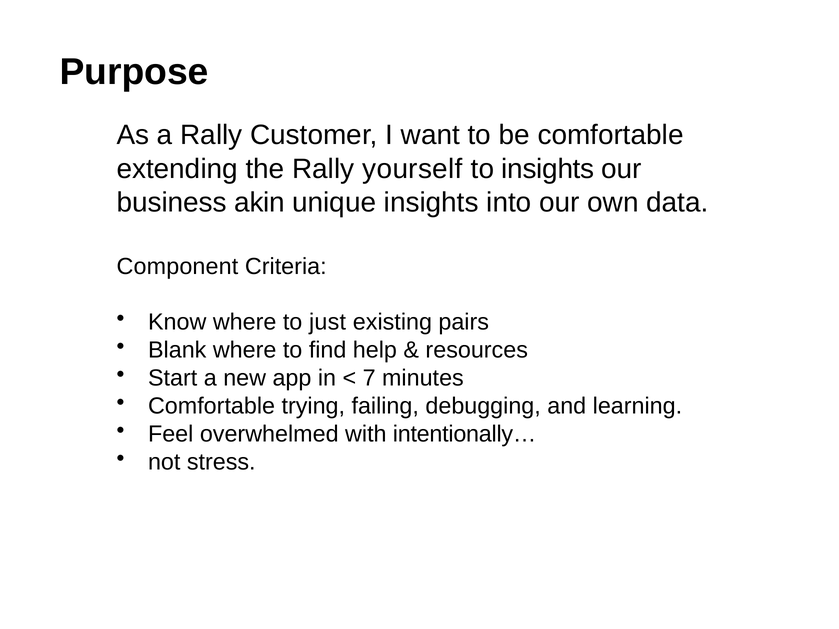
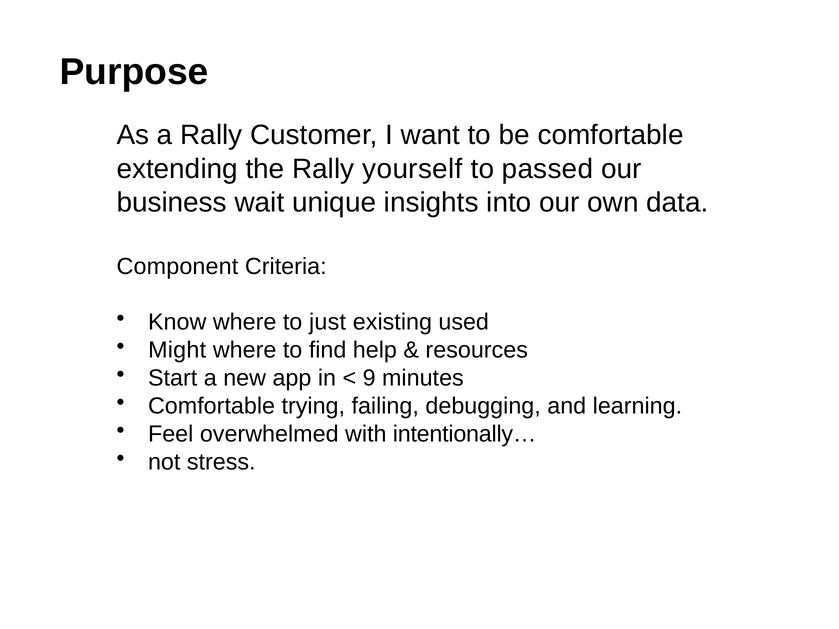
to insights: insights -> passed
akin: akin -> wait
pairs: pairs -> used
Blank: Blank -> Might
7: 7 -> 9
